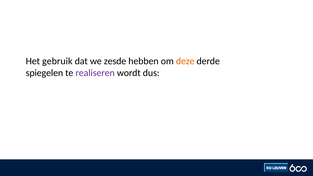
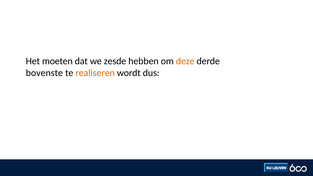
gebruik: gebruik -> moeten
spiegelen: spiegelen -> bovenste
realiseren colour: purple -> orange
